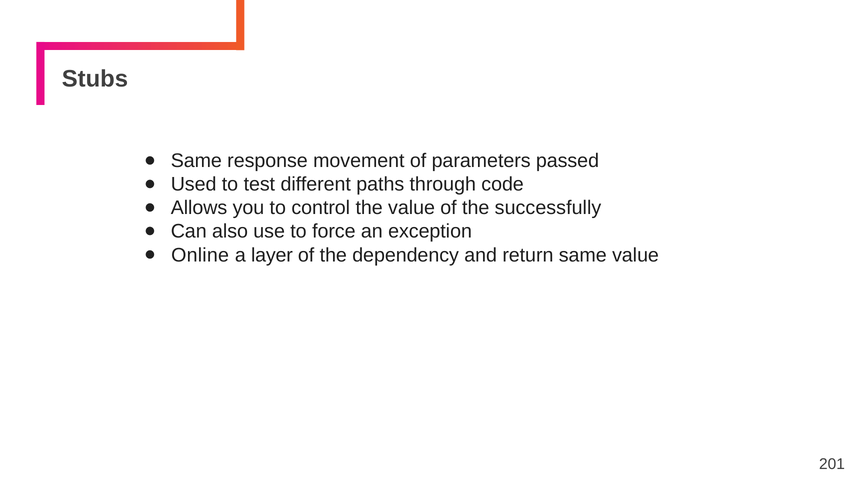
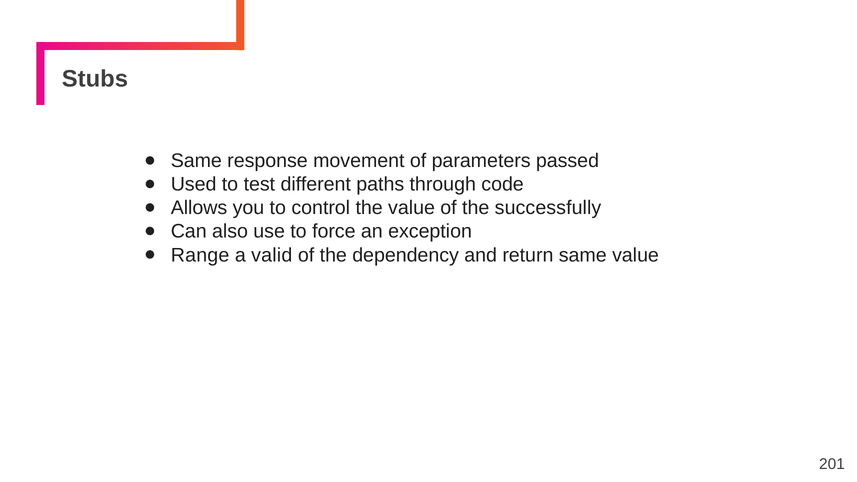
Online: Online -> Range
layer: layer -> valid
